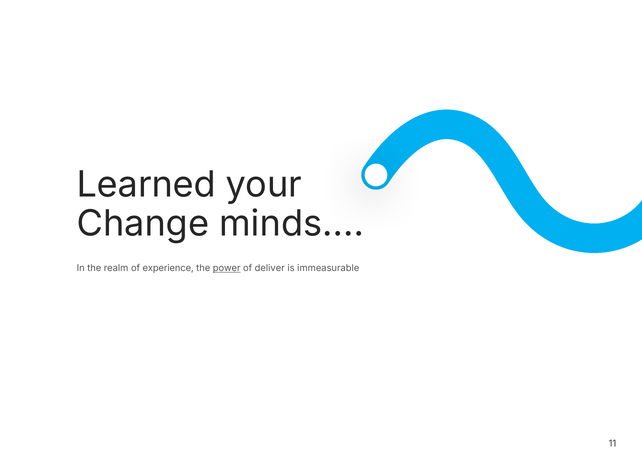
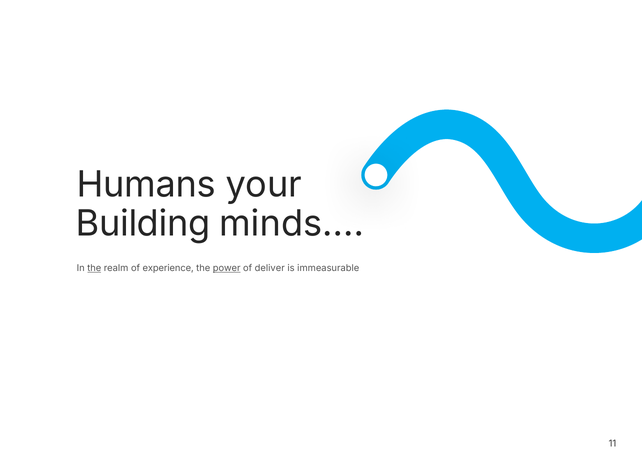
Learned: Learned -> Humans
Change: Change -> Building
the at (94, 268) underline: none -> present
